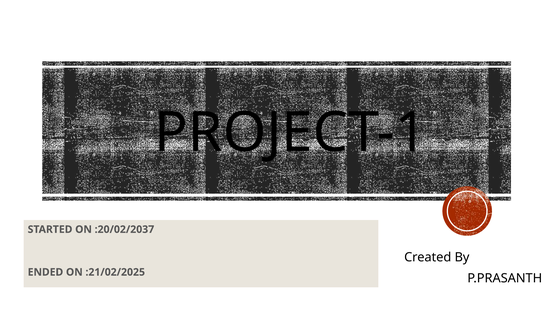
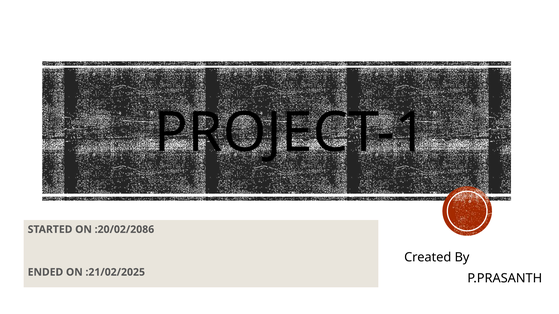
:20/02/2037: :20/02/2037 -> :20/02/2086
